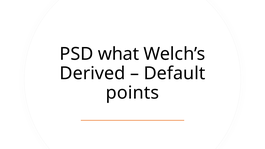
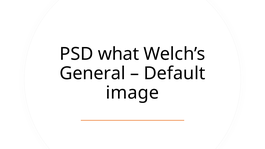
Derived: Derived -> General
points: points -> image
